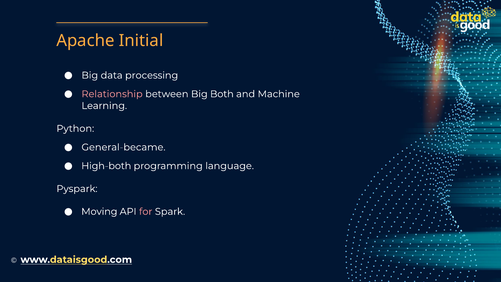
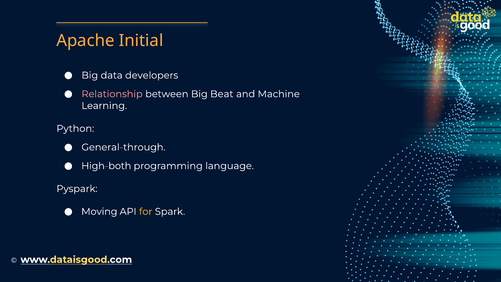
processing: processing -> developers
Both: Both -> Beat
General-became: General-became -> General-through
for colour: pink -> yellow
